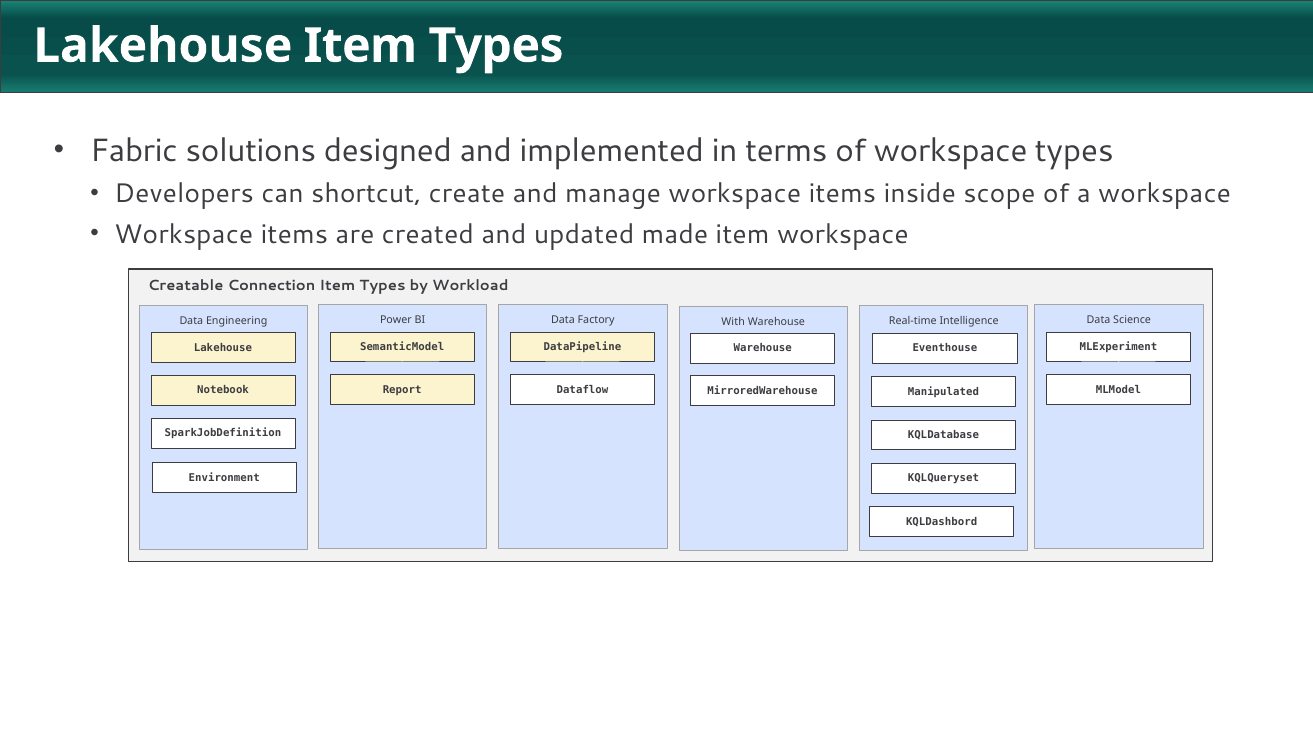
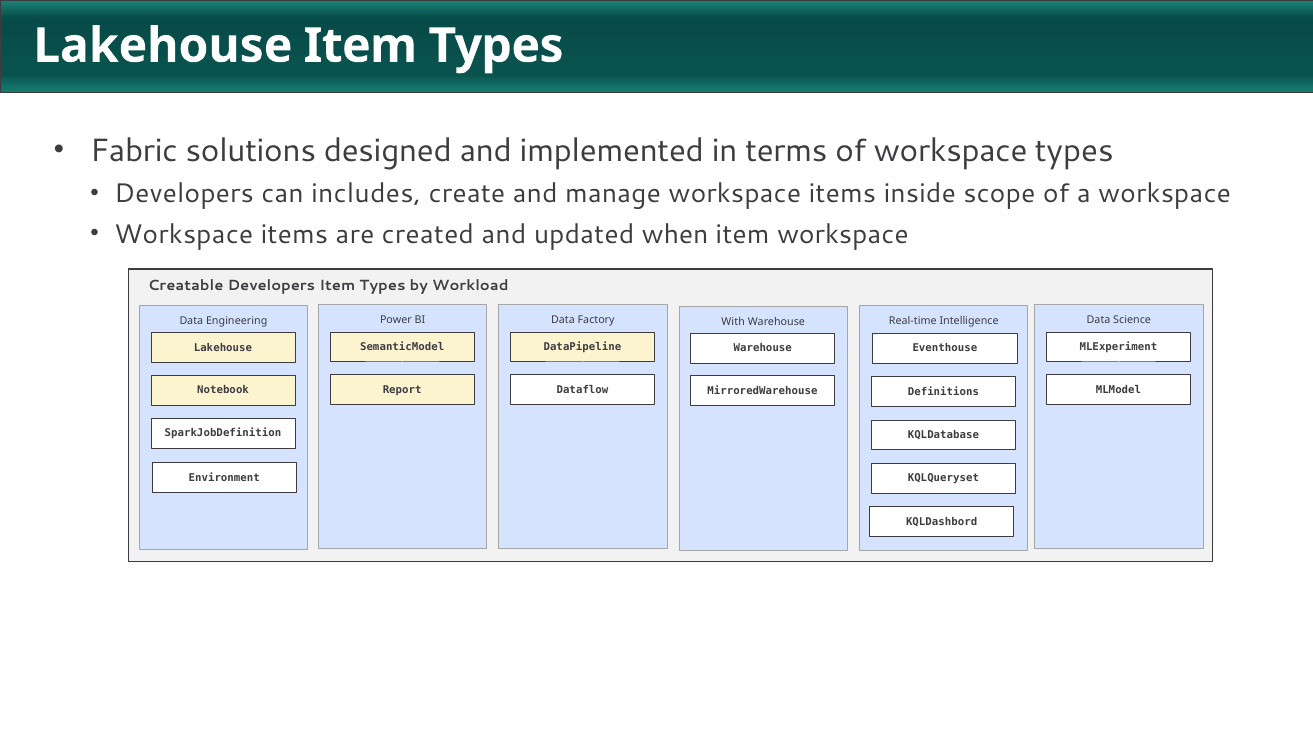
shortcut: shortcut -> includes
made: made -> when
Creatable Connection: Connection -> Developers
Manipulated: Manipulated -> Definitions
